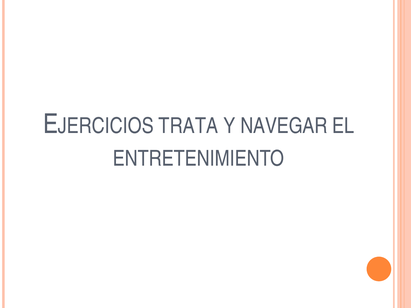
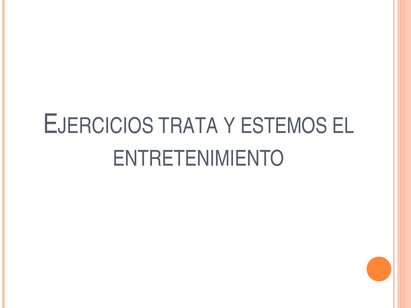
NAVEGAR: NAVEGAR -> ESTEMOS
